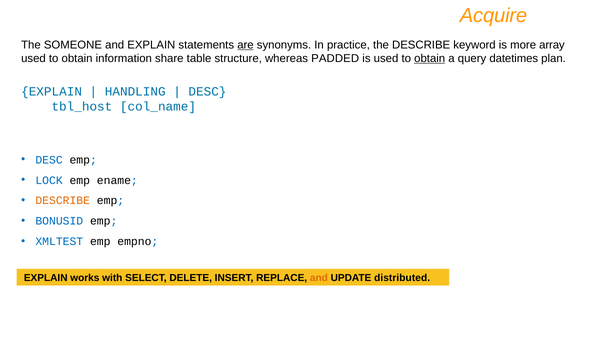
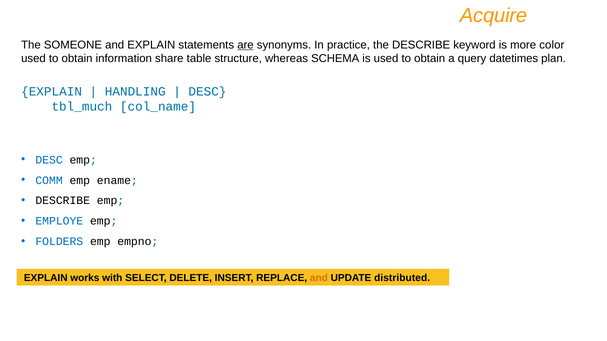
array: array -> color
PADDED: PADDED -> SCHEMA
obtain at (430, 59) underline: present -> none
tbl_host: tbl_host -> tbl_much
LOCK: LOCK -> COMM
DESCRIBE at (63, 201) colour: orange -> black
BONUSID: BONUSID -> EMPLOYE
XMLTEST: XMLTEST -> FOLDERS
